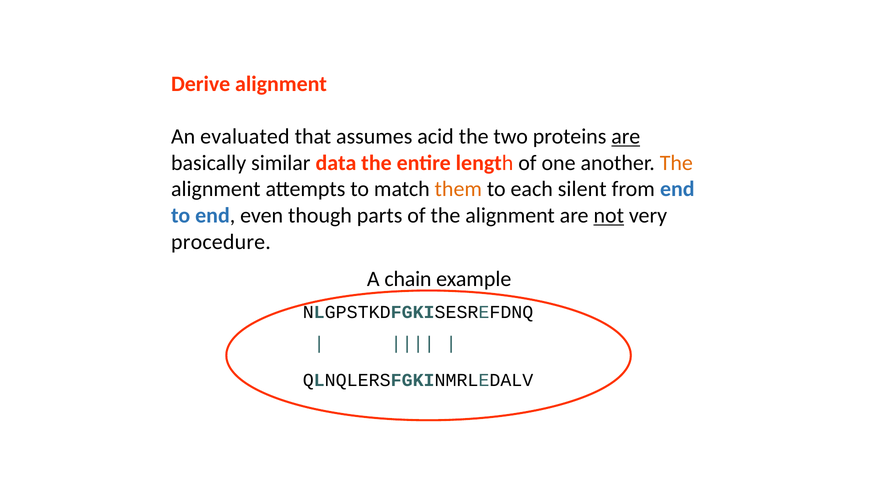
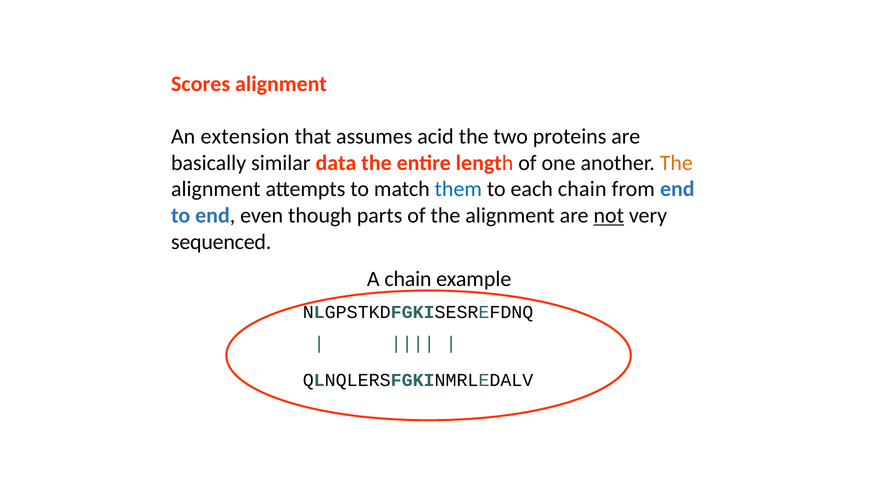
Derive: Derive -> Scores
evaluated: evaluated -> extension
are at (626, 136) underline: present -> none
them colour: orange -> blue
each silent: silent -> chain
procedure: procedure -> sequenced
